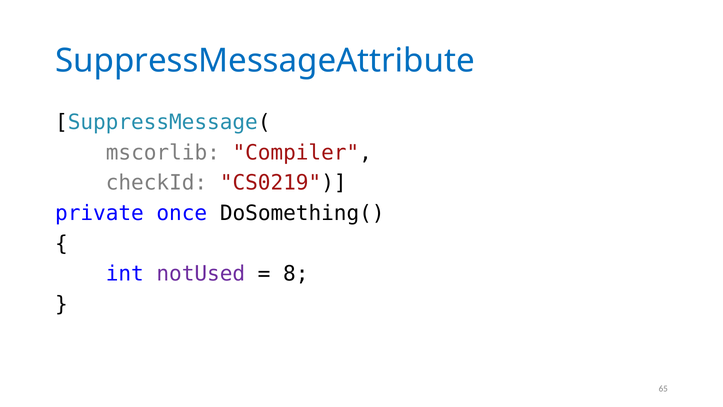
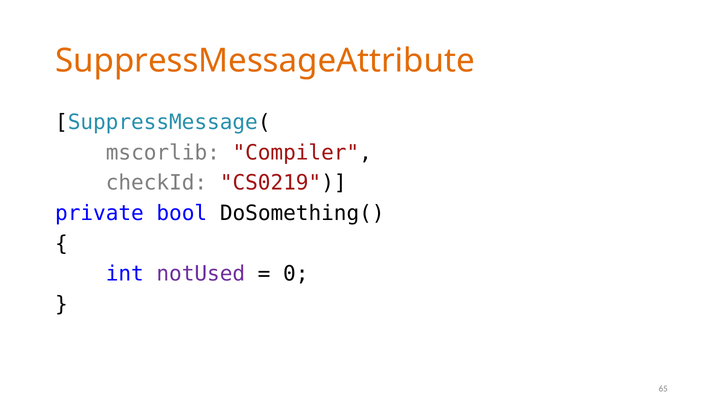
SuppressMessageAttribute colour: blue -> orange
once: once -> bool
8: 8 -> 0
